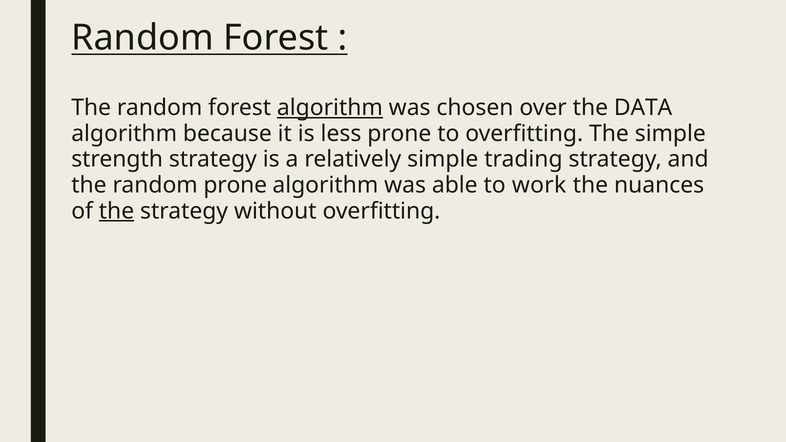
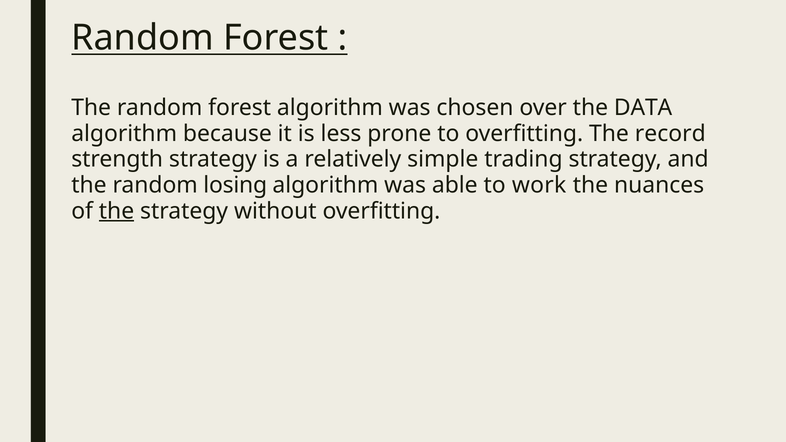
algorithm at (330, 108) underline: present -> none
The simple: simple -> record
random prone: prone -> losing
